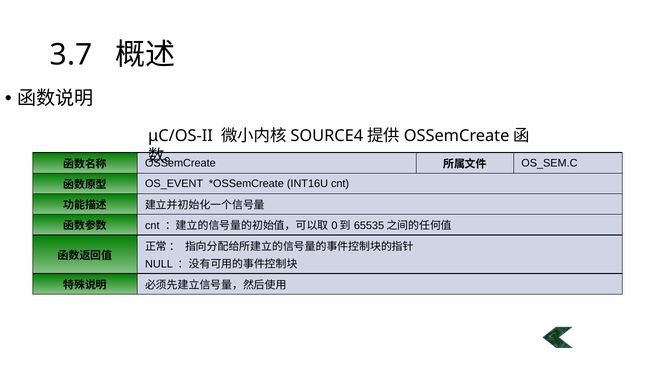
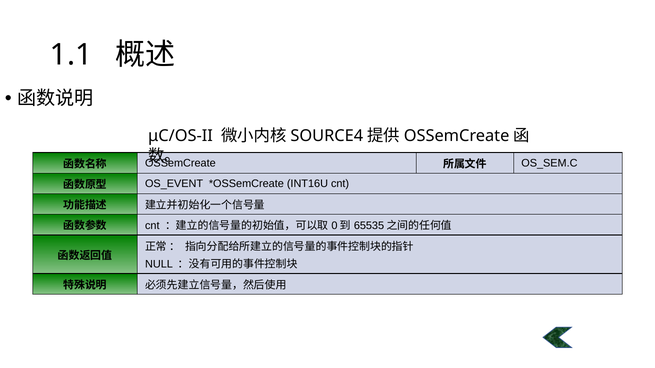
3.7: 3.7 -> 1.1
